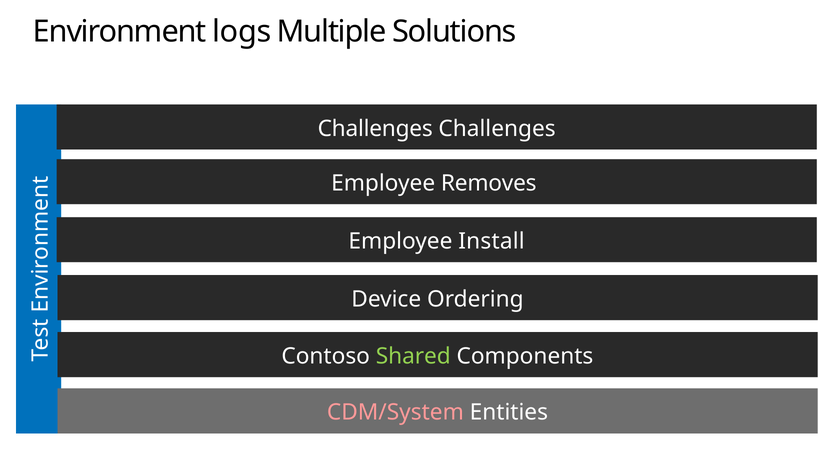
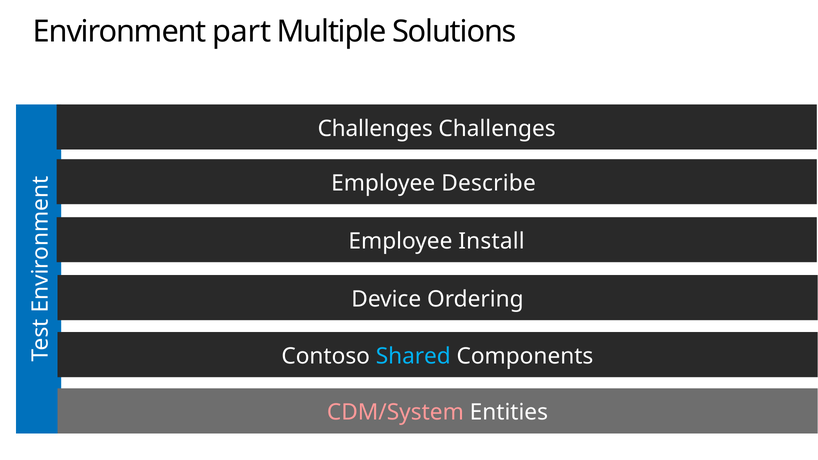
logs: logs -> part
Removes: Removes -> Describe
Shared colour: light green -> light blue
